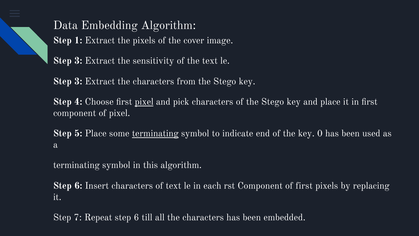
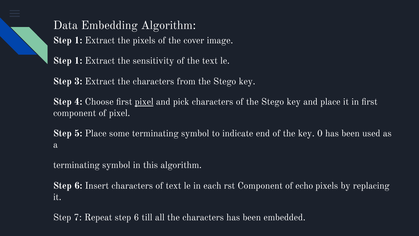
3 at (78, 61): 3 -> 1
terminating at (155, 133) underline: present -> none
of first: first -> echo
